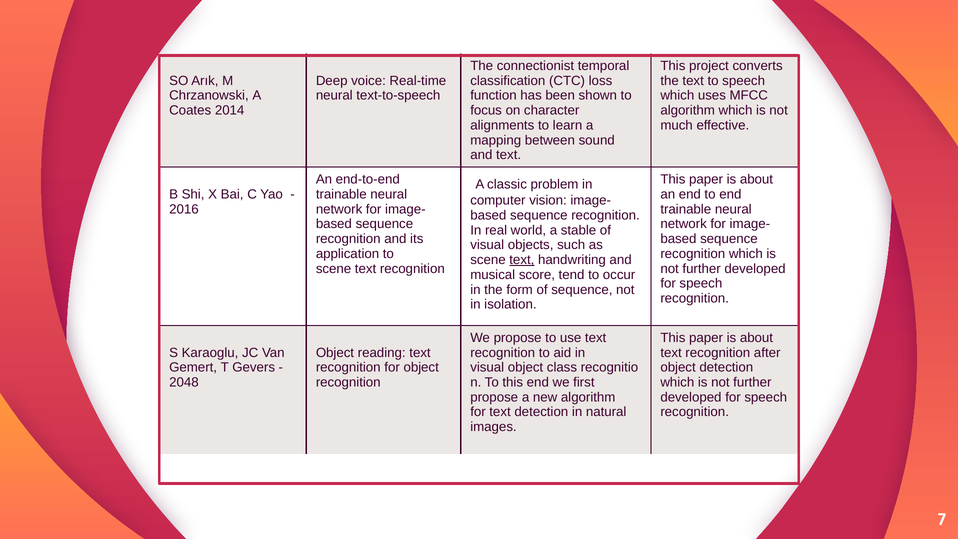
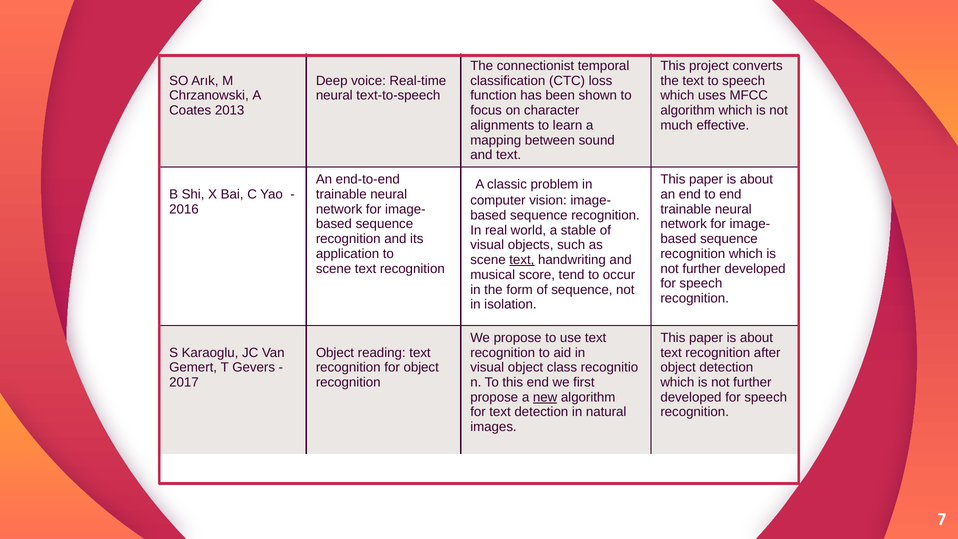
2014: 2014 -> 2013
2048: 2048 -> 2017
new underline: none -> present
